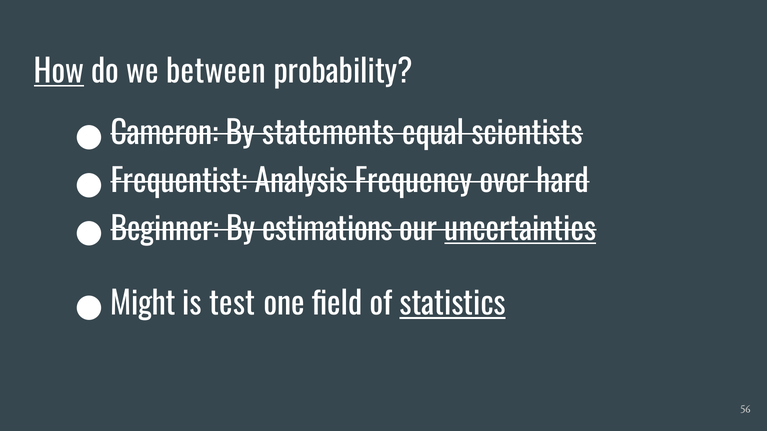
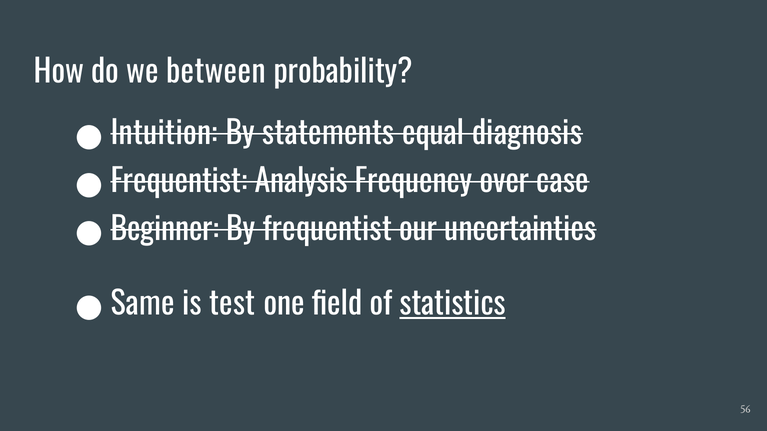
How underline: present -> none
Cameron: Cameron -> Intuition
scientists: scientists -> diagnosis
hard: hard -> case
By estimations: estimations -> frequentist
uncertainties underline: present -> none
Might: Might -> Same
